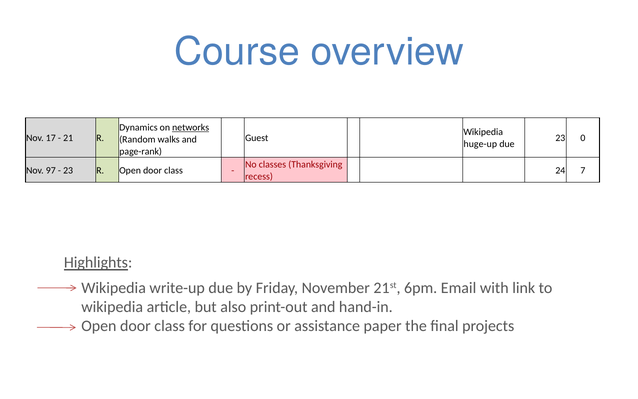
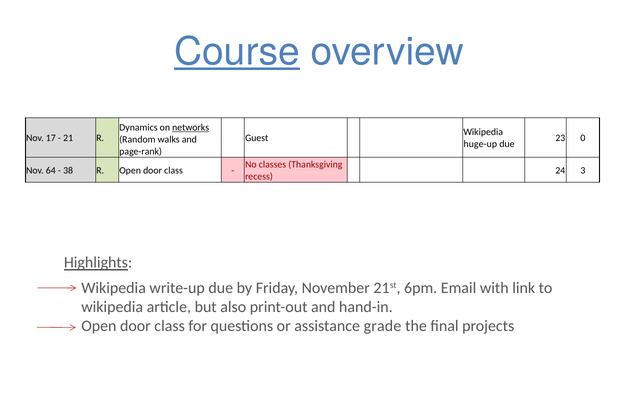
Course underline: none -> present
97: 97 -> 64
23 at (68, 170): 23 -> 38
7: 7 -> 3
paper: paper -> grade
